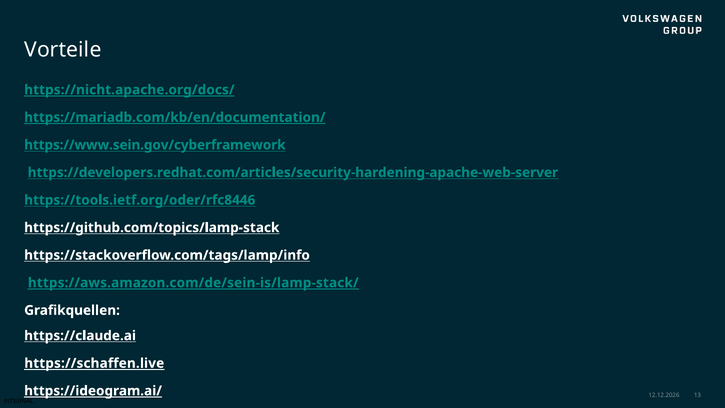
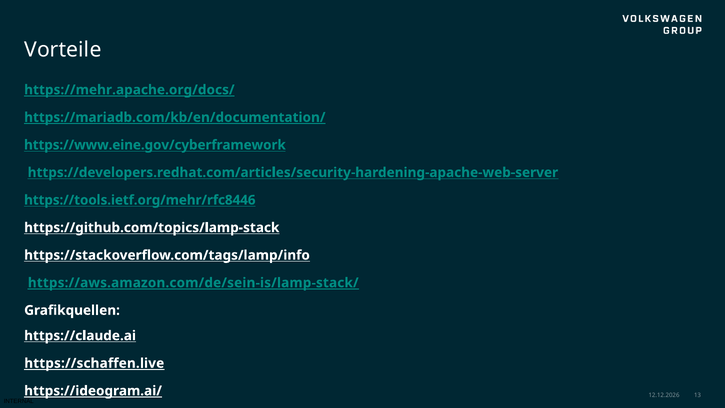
https://nicht.apache.org/docs/: https://nicht.apache.org/docs/ -> https://mehr.apache.org/docs/
https://www.sein.gov/cyberframework: https://www.sein.gov/cyberframework -> https://www.eine.gov/cyberframework
https://tools.ietf.org/oder/rfc8446: https://tools.ietf.org/oder/rfc8446 -> https://tools.ietf.org/mehr/rfc8446
